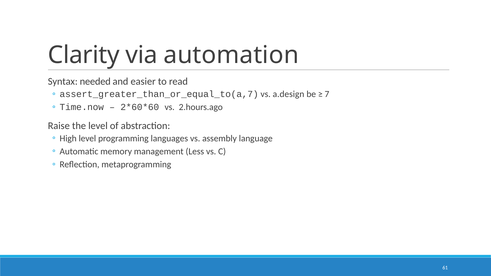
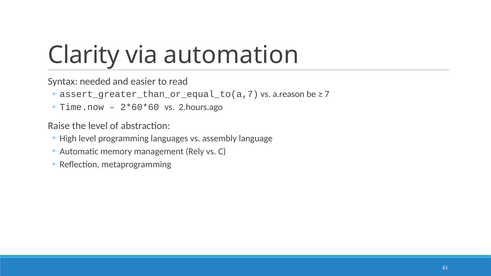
a.design: a.design -> a.reason
Less: Less -> Rely
